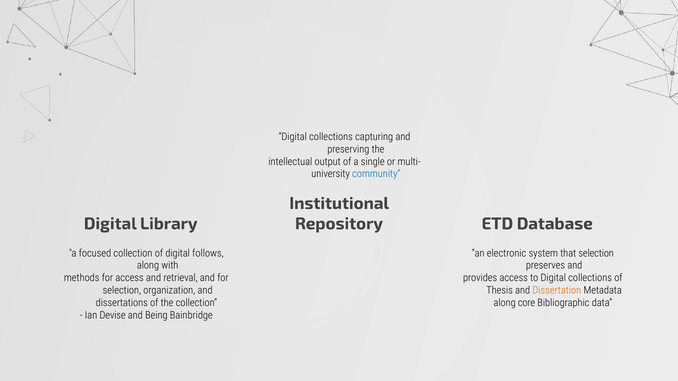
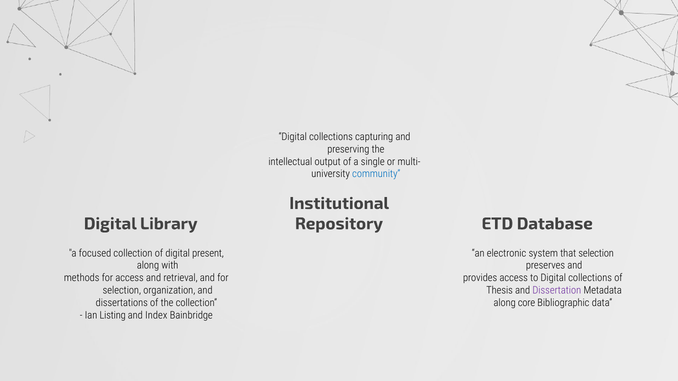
follows: follows -> present
Dissertation colour: orange -> purple
Devise: Devise -> Listing
Being: Being -> Index
